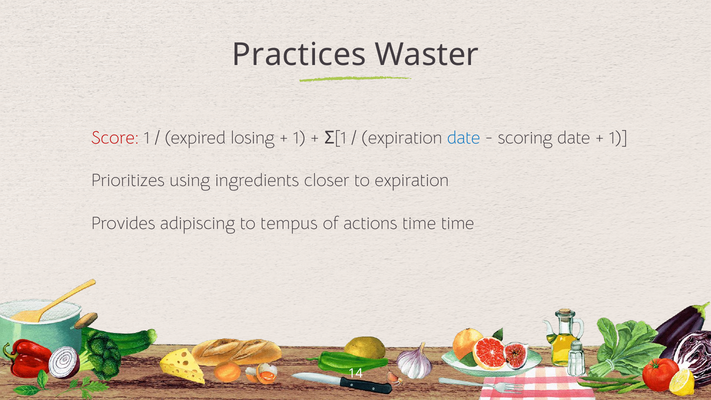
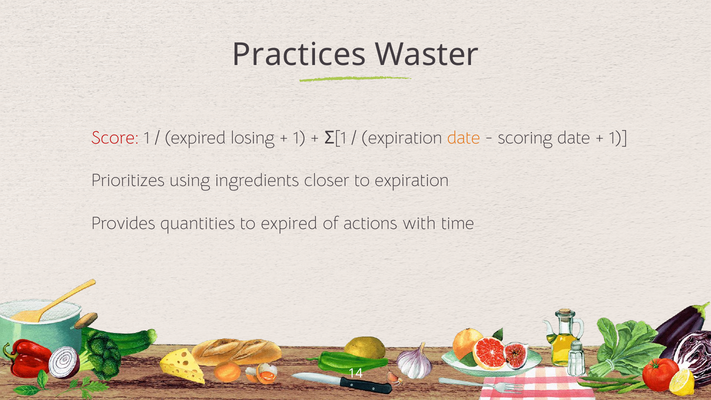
date at (464, 138) colour: blue -> orange
adipiscing: adipiscing -> quantities
to tempus: tempus -> expired
actions time: time -> with
